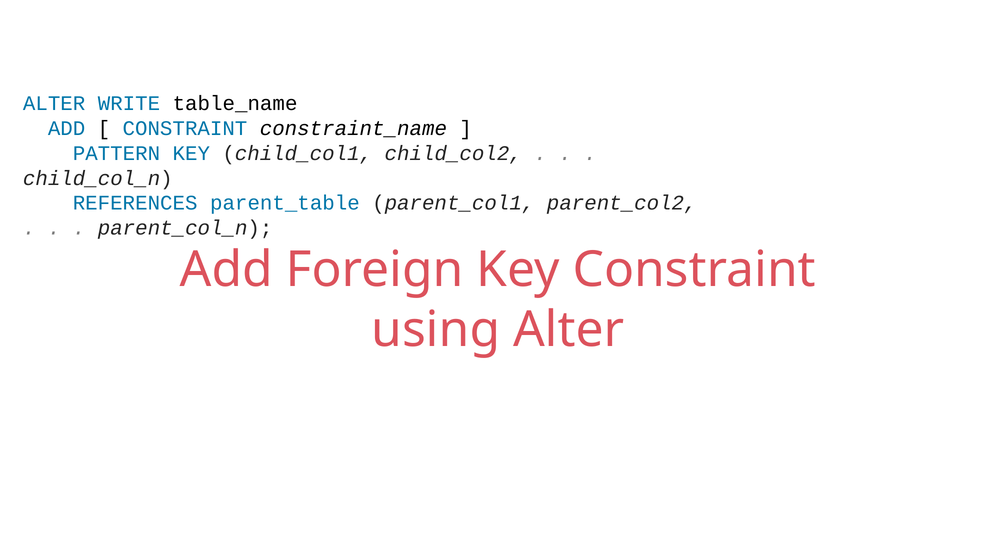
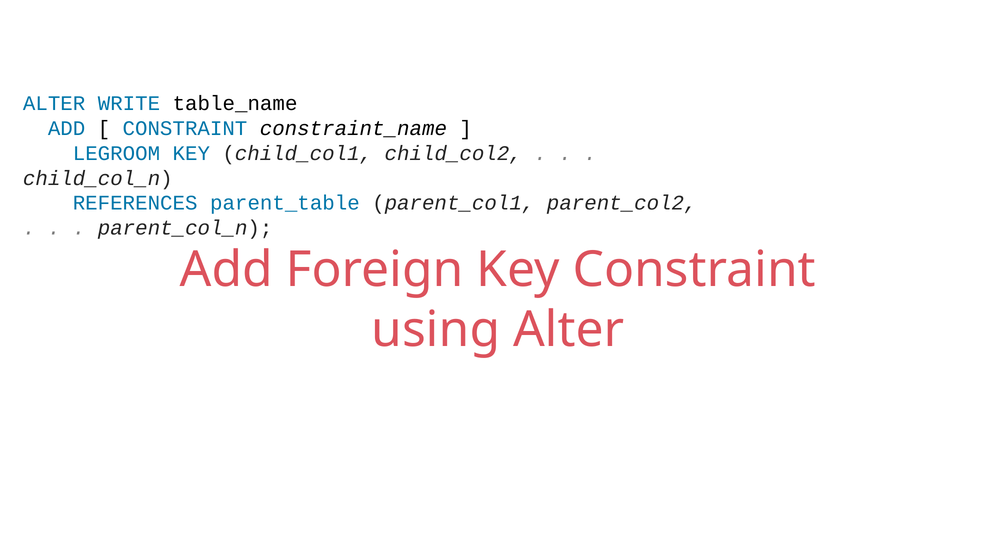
PATTERN: PATTERN -> LEGROOM
